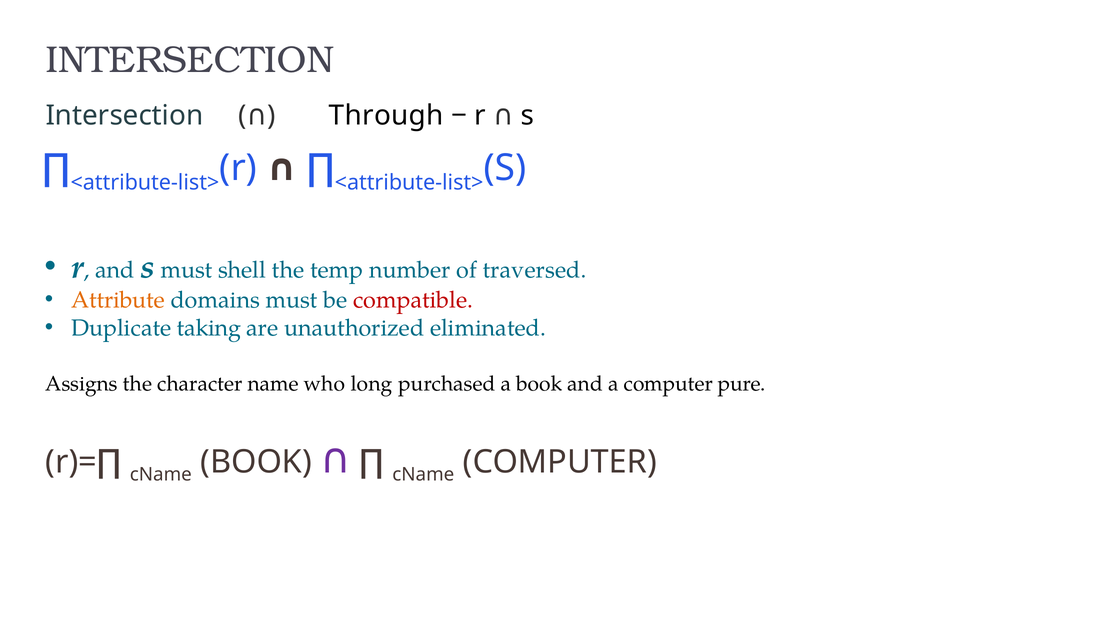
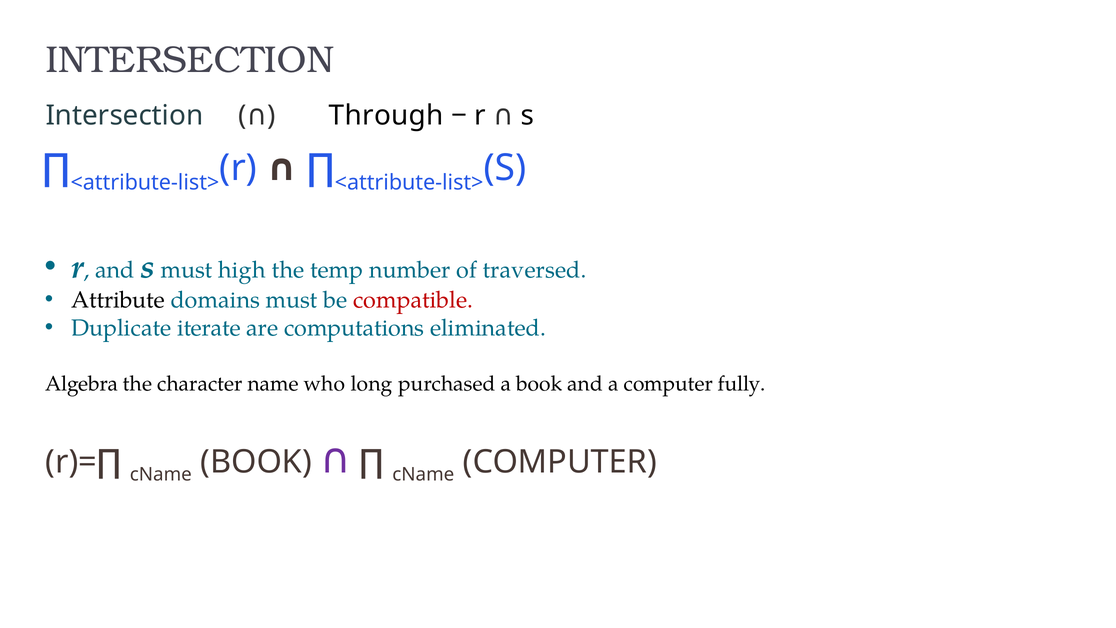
shell: shell -> high
Attribute colour: orange -> black
taking: taking -> iterate
unauthorized: unauthorized -> computations
Assigns: Assigns -> Algebra
pure: pure -> fully
